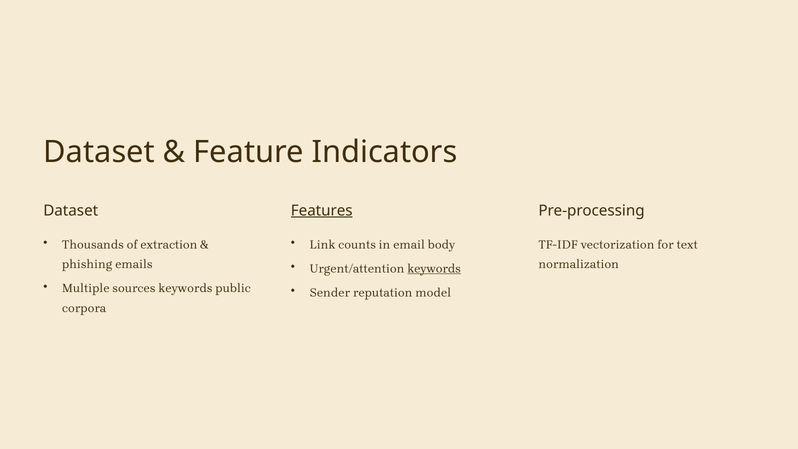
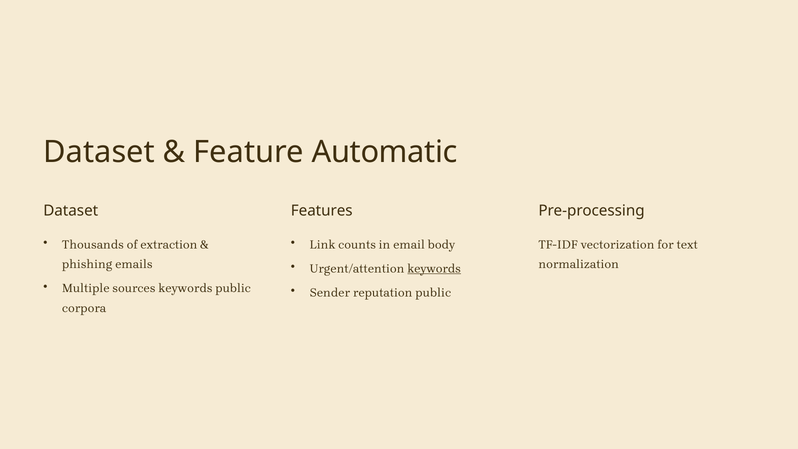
Indicators: Indicators -> Automatic
Features underline: present -> none
reputation model: model -> public
